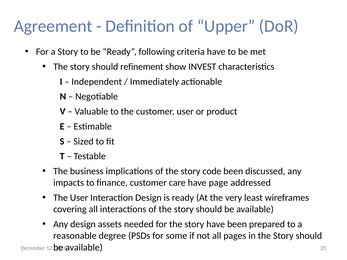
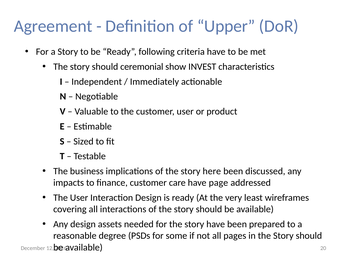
refinement: refinement -> ceremonial
code: code -> here
